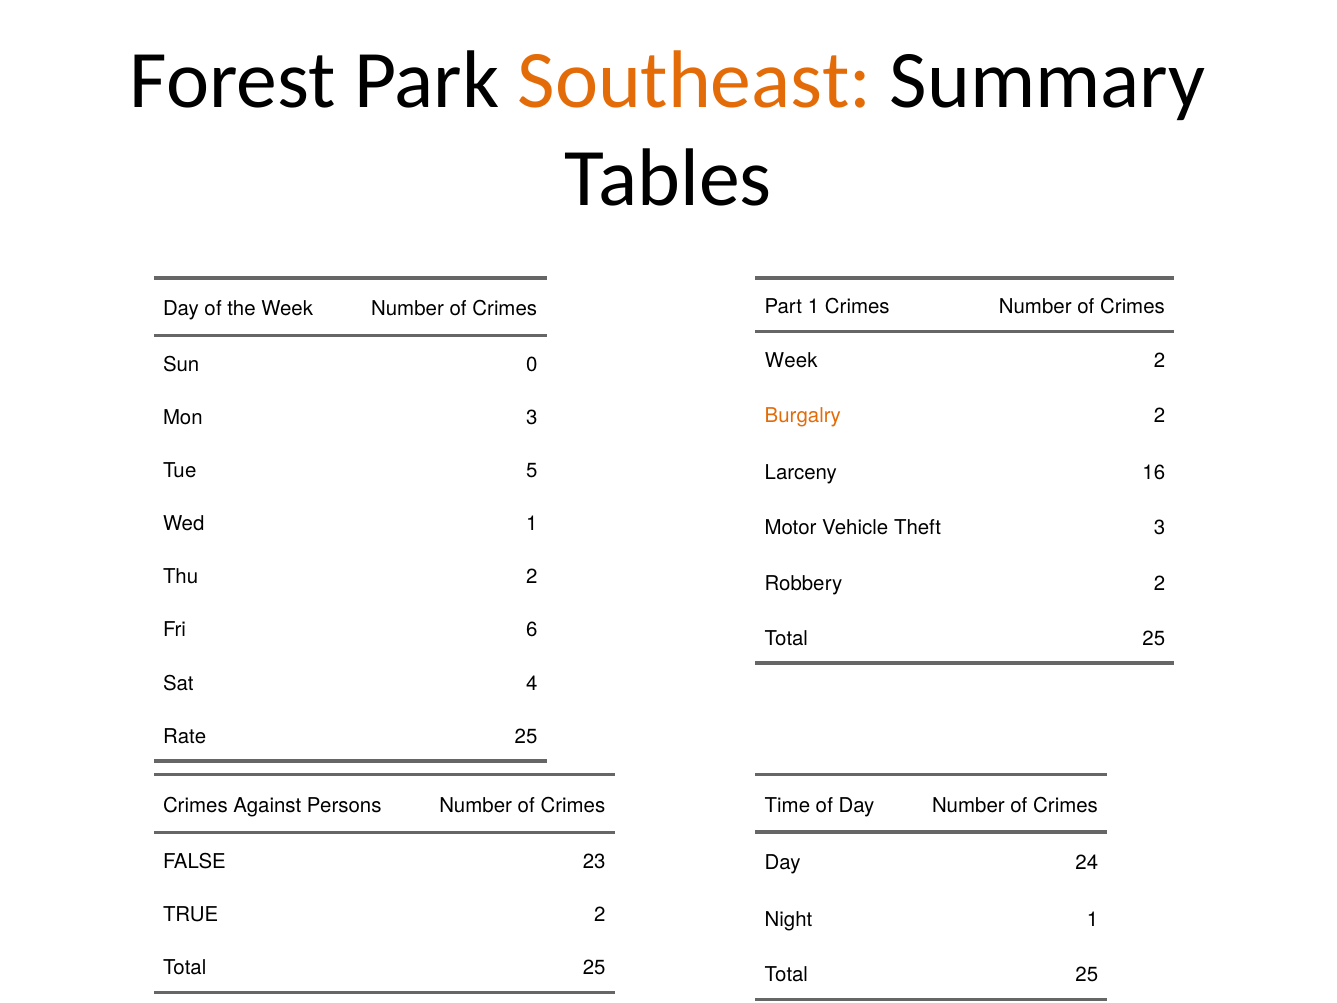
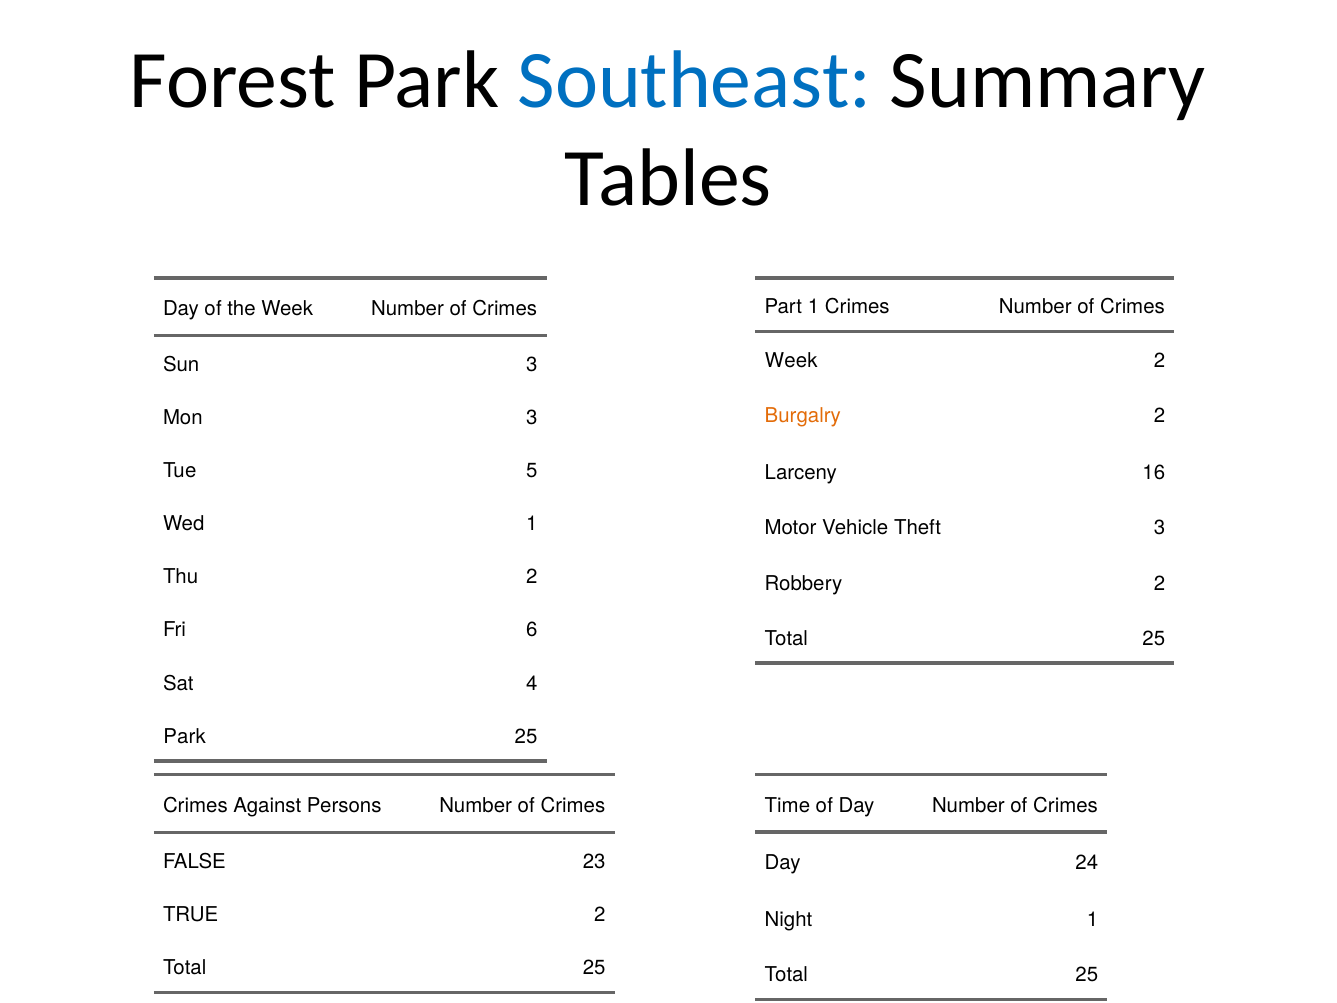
Southeast colour: orange -> blue
Sun 0: 0 -> 3
Rate at (185, 737): Rate -> Park
